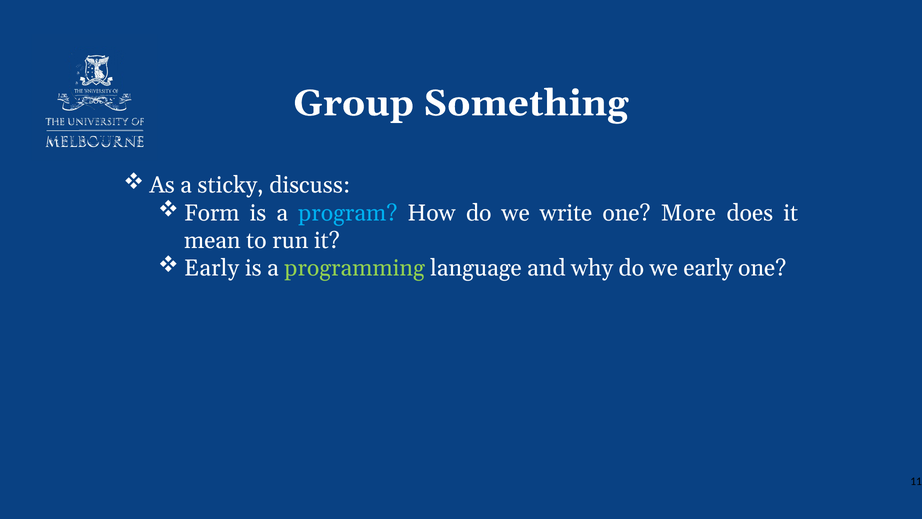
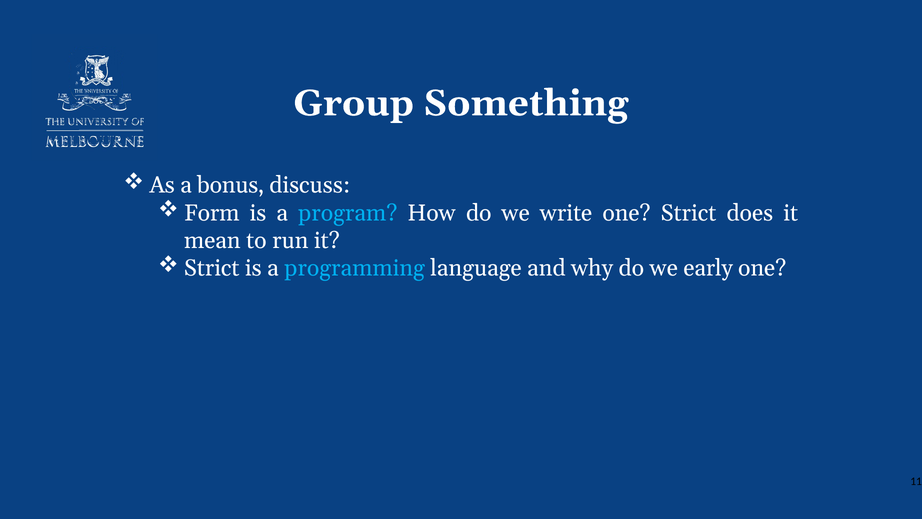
sticky: sticky -> bonus
one More: More -> Strict
Early at (212, 268): Early -> Strict
programming colour: light green -> light blue
